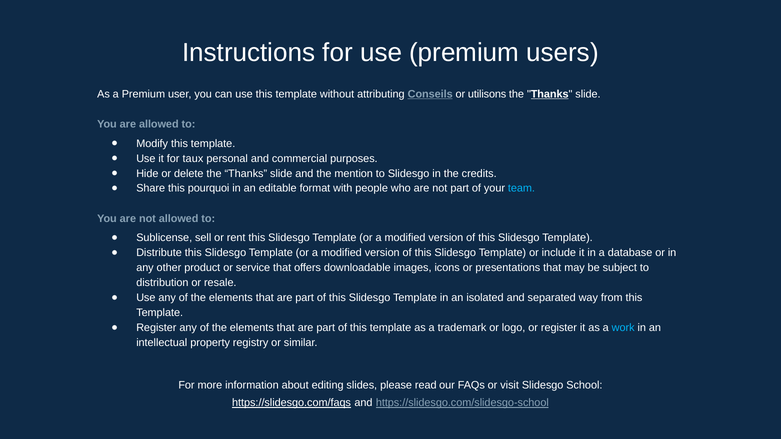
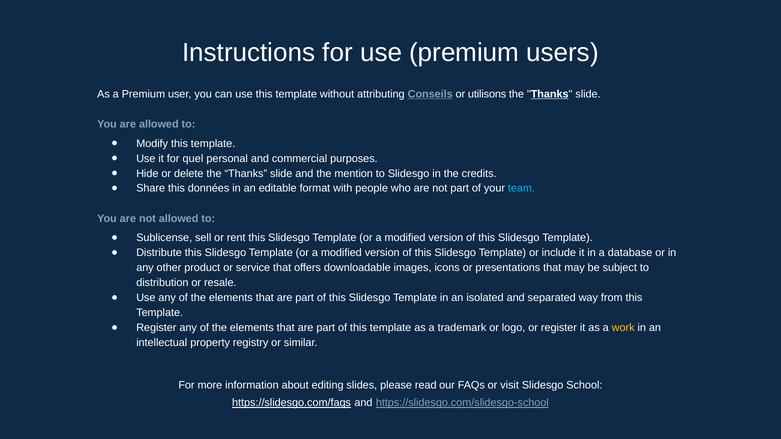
taux: taux -> quel
pourquoi: pourquoi -> données
work colour: light blue -> yellow
